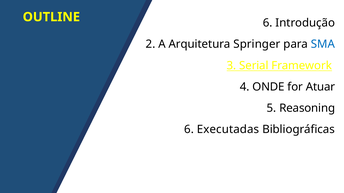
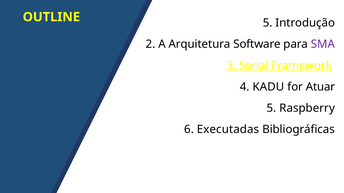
OUTLINE 6: 6 -> 5
Springer: Springer -> Software
SMA colour: blue -> purple
ONDE: ONDE -> KADU
Reasoning: Reasoning -> Raspberry
